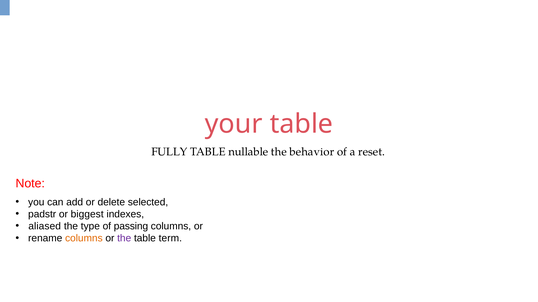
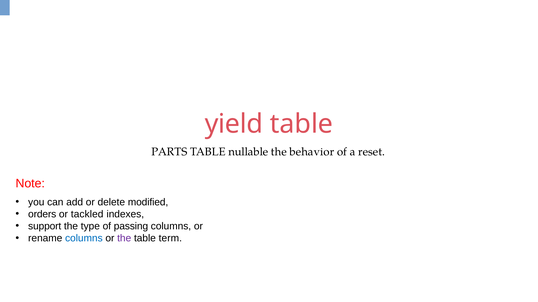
your: your -> yield
FULLY: FULLY -> PARTS
selected: selected -> modified
padstr: padstr -> orders
biggest: biggest -> tackled
aliased: aliased -> support
columns at (84, 239) colour: orange -> blue
